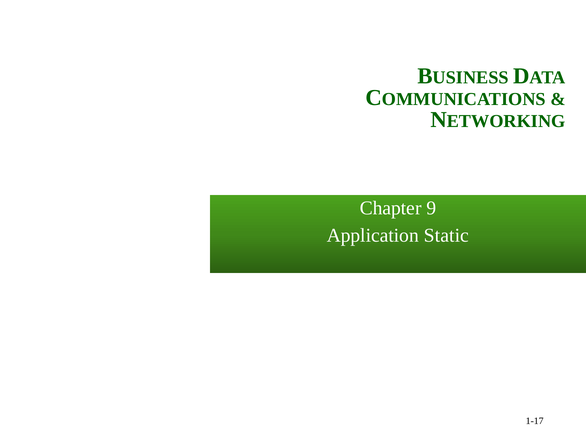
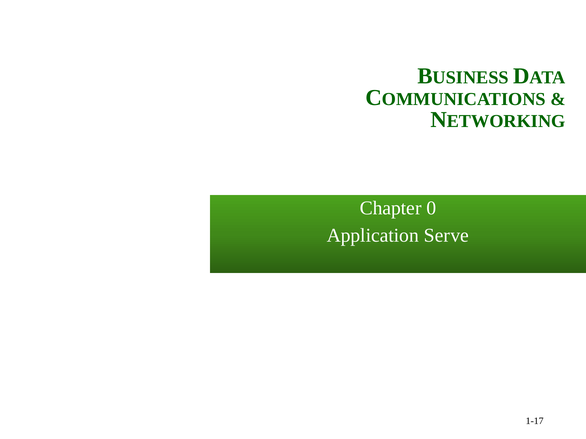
9: 9 -> 0
Static: Static -> Serve
